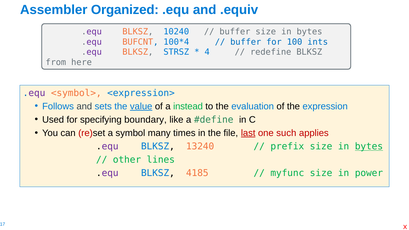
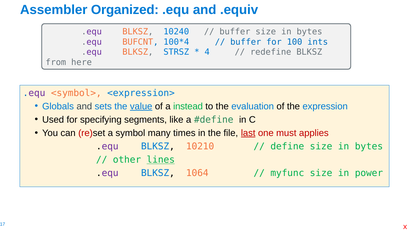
Follows: Follows -> Globals
boundary: boundary -> segments
such: such -> must
13240: 13240 -> 10210
prefix: prefix -> define
bytes at (369, 146) underline: present -> none
lines underline: none -> present
4185: 4185 -> 1064
